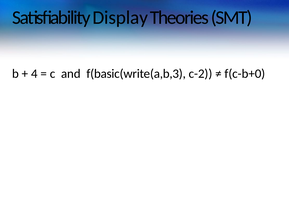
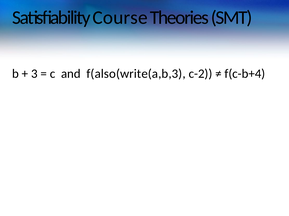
Display: Display -> Course
4: 4 -> 3
f(basic(write(a,b,3: f(basic(write(a,b,3 -> f(also(write(a,b,3
f(c-b+0: f(c-b+0 -> f(c-b+4
